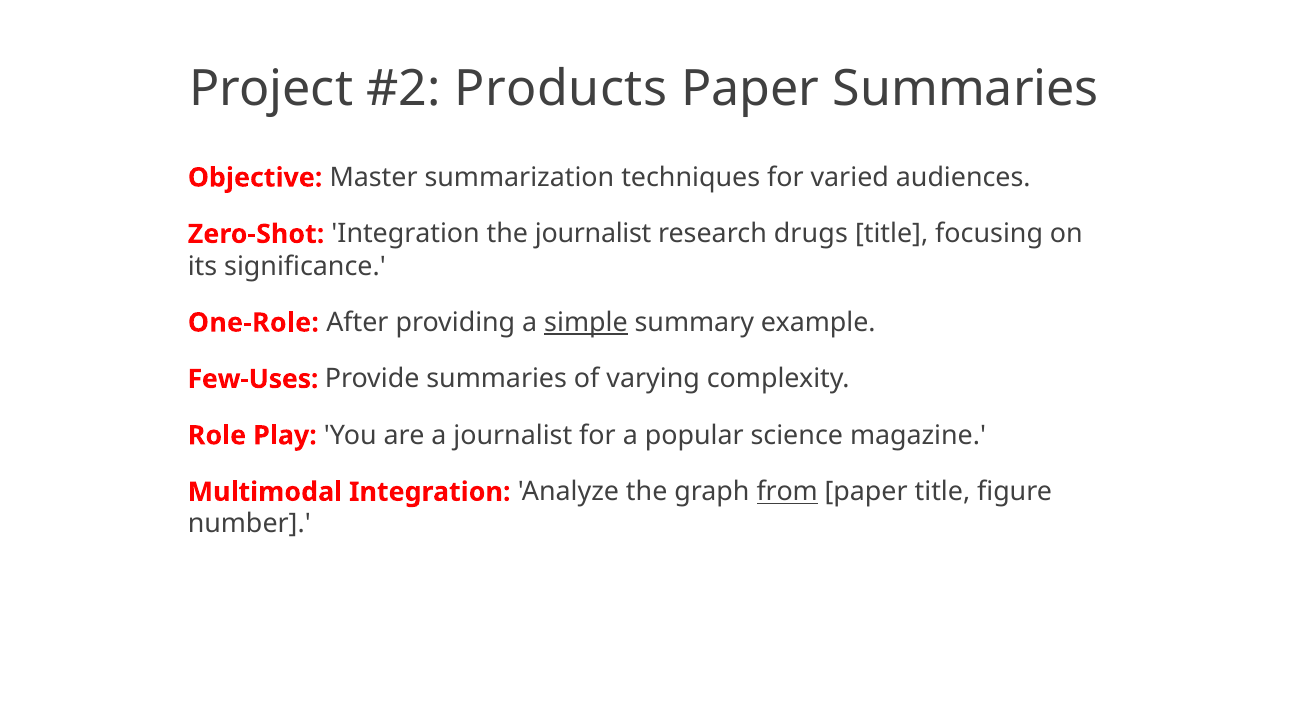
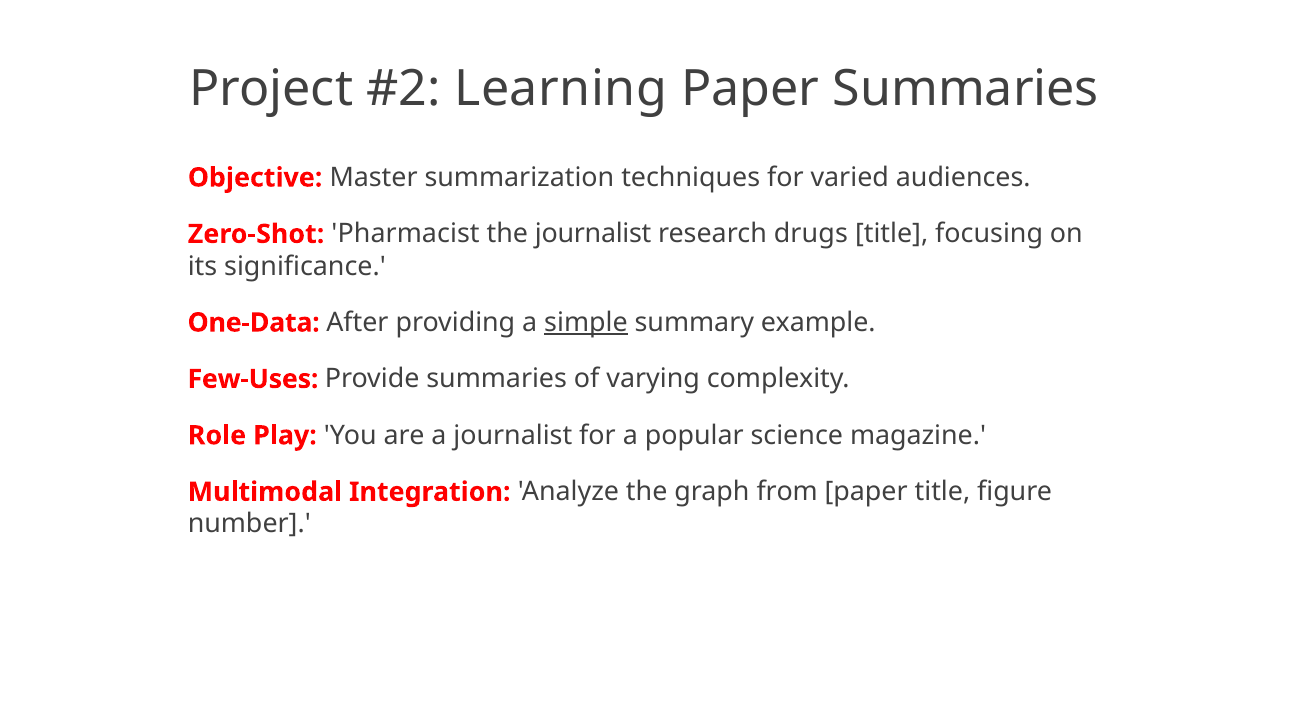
Products: Products -> Learning
Zero-Shot Integration: Integration -> Pharmacist
One-Role: One-Role -> One-Data
from underline: present -> none
